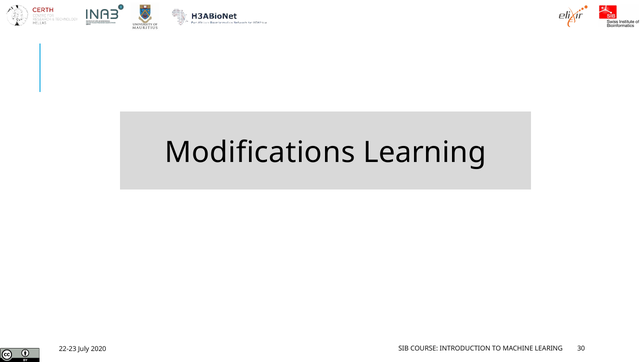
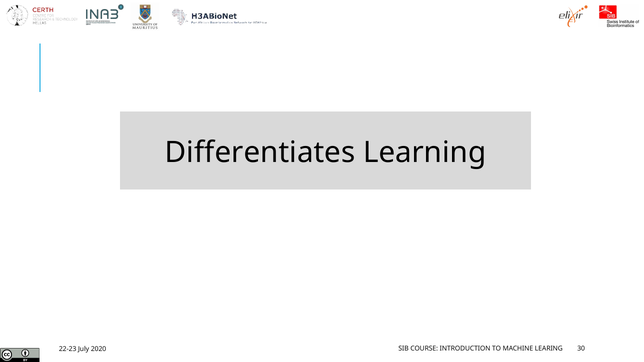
Modifications: Modifications -> Differentiates
